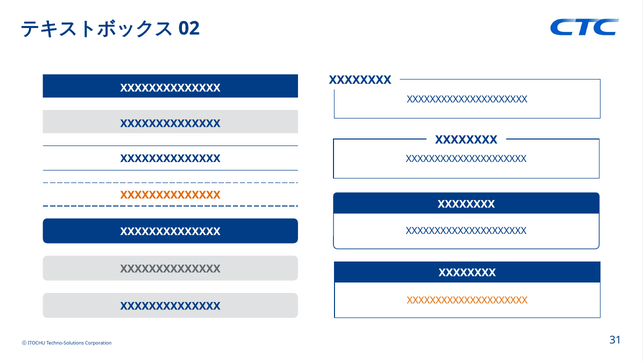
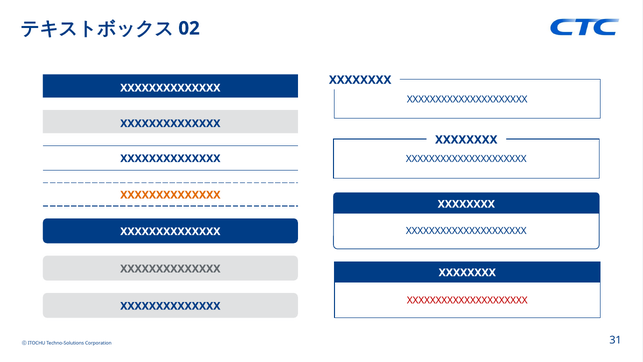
XXXXXXXXXXXXXXXXXXXXX at (467, 300) colour: orange -> red
